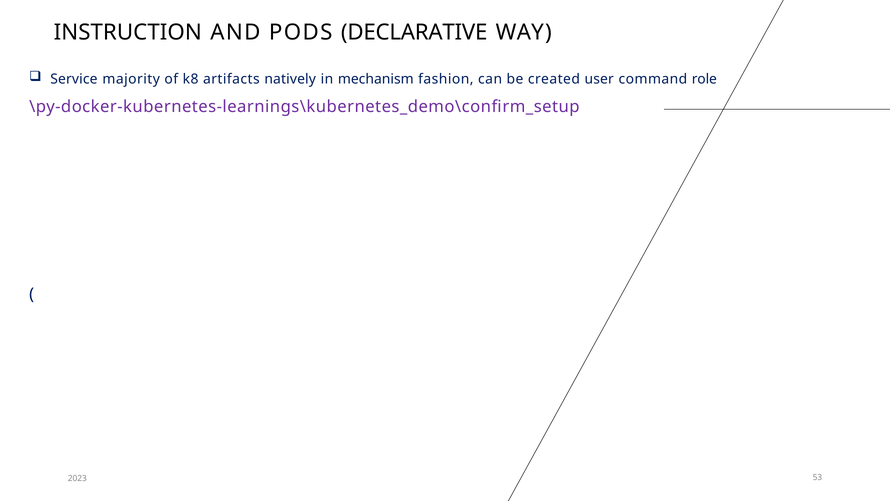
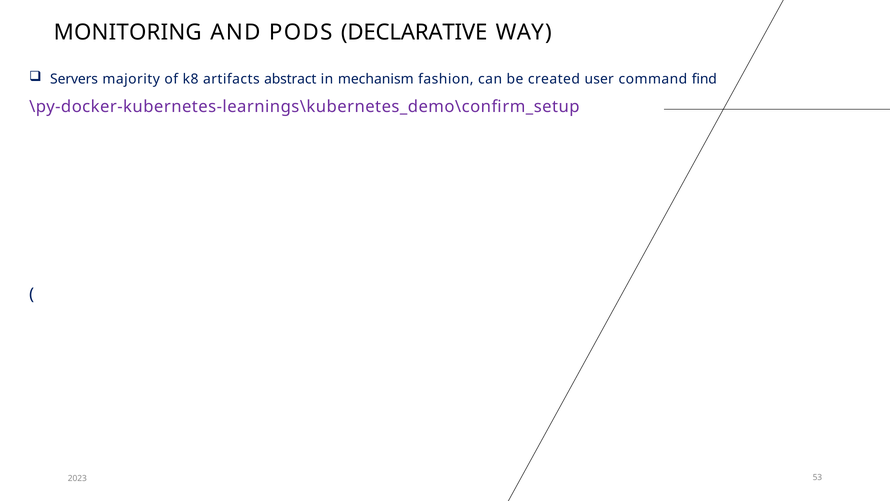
INSTRUCTION: INSTRUCTION -> MONITORING
Service: Service -> Servers
natively: natively -> abstract
role: role -> find
